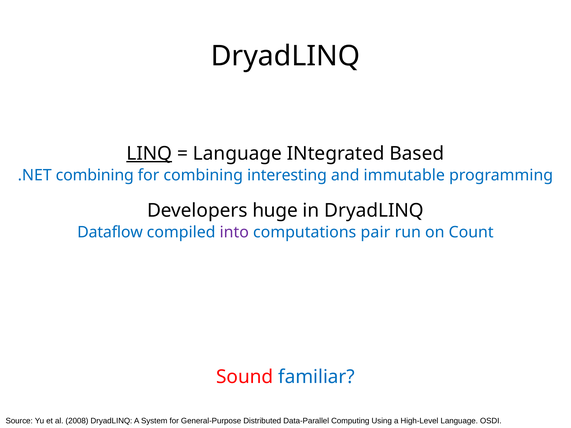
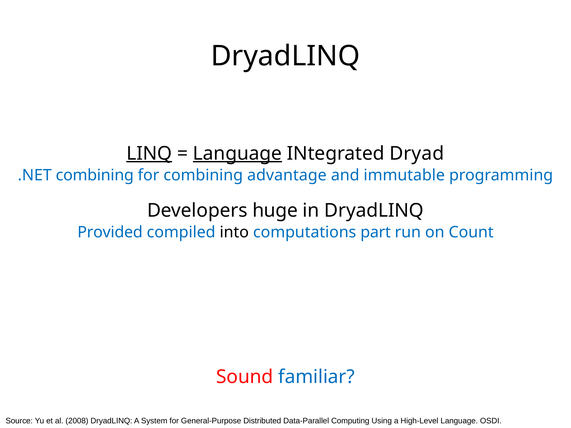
Language at (237, 154) underline: none -> present
Based: Based -> Dryad
interesting: interesting -> advantage
Dataflow: Dataflow -> Provided
into colour: purple -> black
pair: pair -> part
